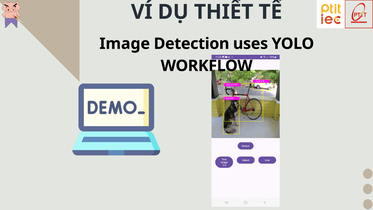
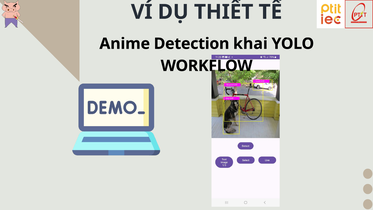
Image: Image -> Anime
uses: uses -> khai
